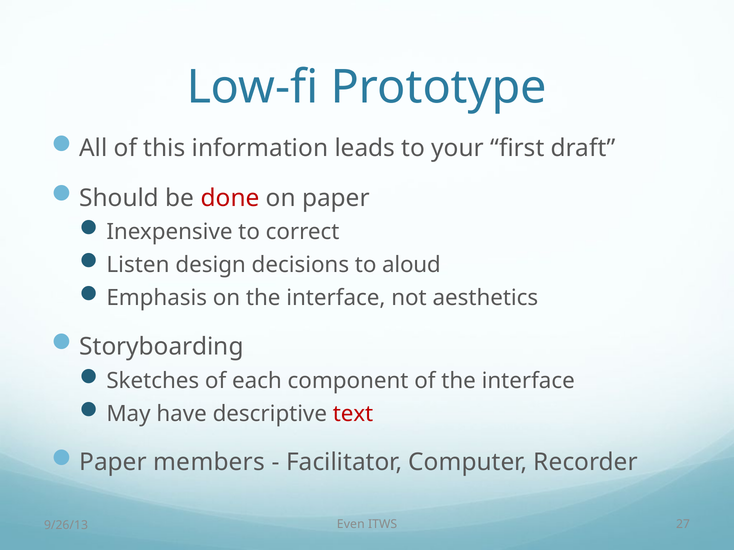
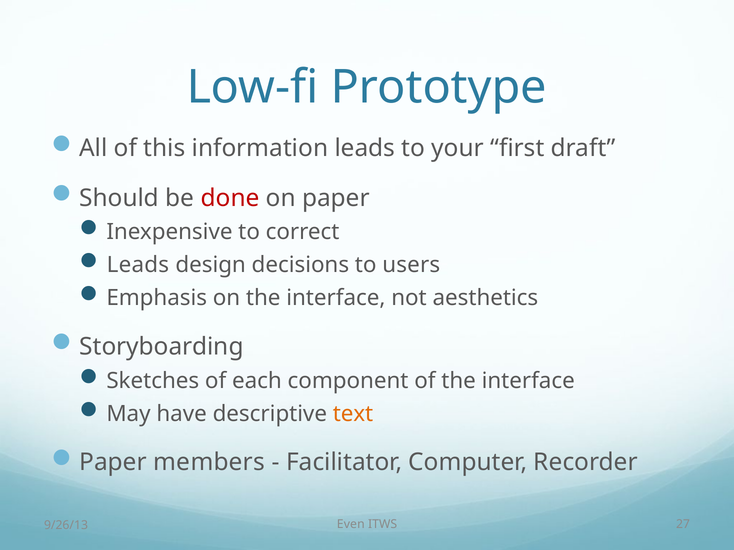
Listen at (138, 265): Listen -> Leads
aloud: aloud -> users
text colour: red -> orange
